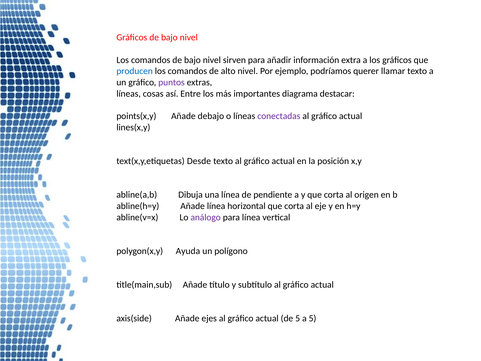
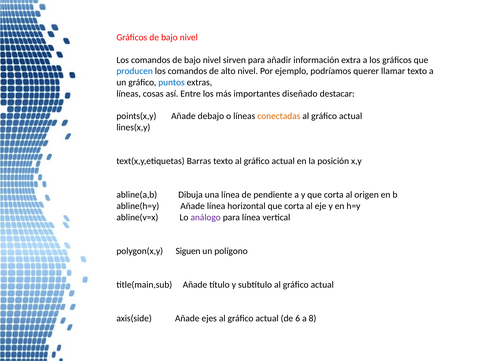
puntos colour: purple -> blue
diagrama: diagrama -> diseñado
conectadas colour: purple -> orange
Desde: Desde -> Barras
Ayuda: Ayuda -> Siguen
de 5: 5 -> 6
a 5: 5 -> 8
